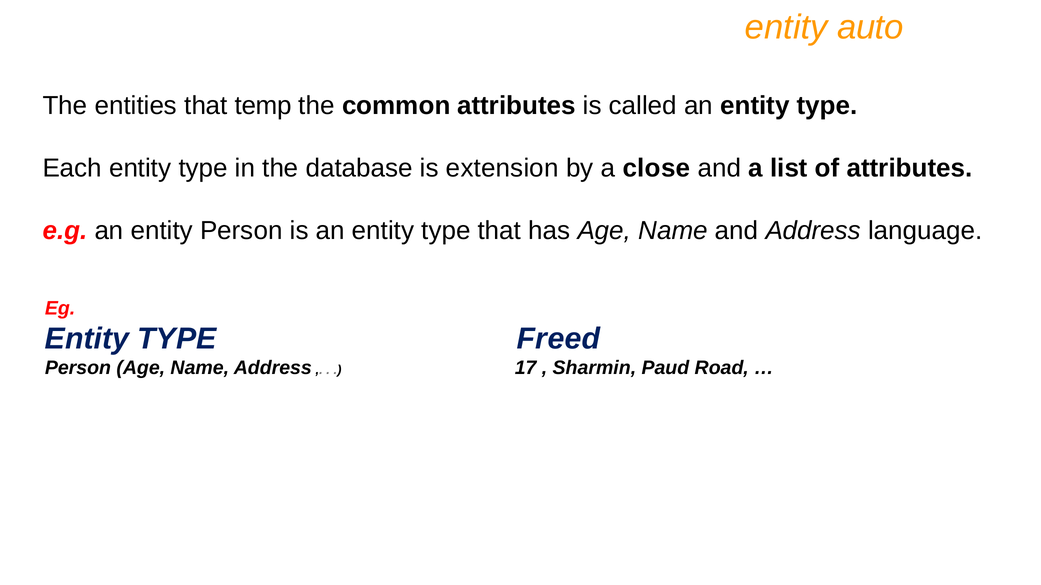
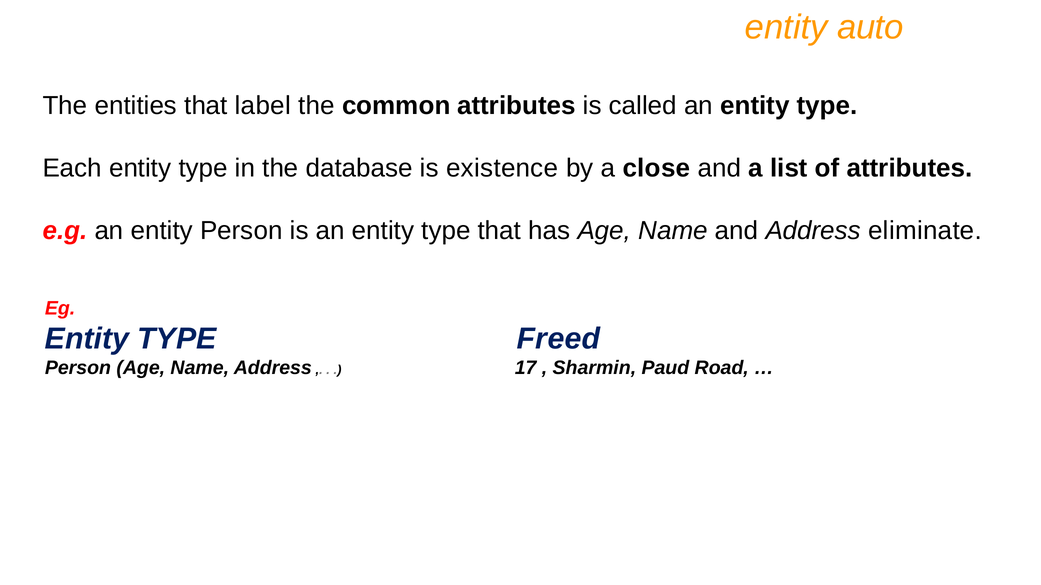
temp: temp -> label
extension: extension -> existence
language: language -> eliminate
